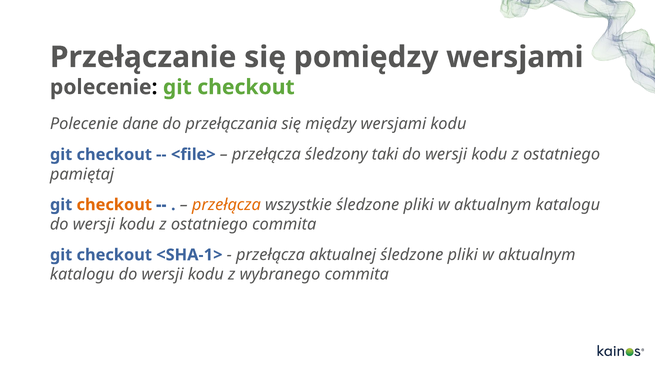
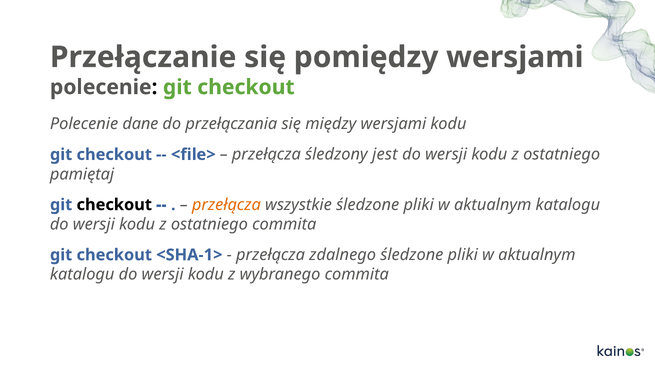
taki: taki -> jest
checkout at (114, 205) colour: orange -> black
aktualnej: aktualnej -> zdalnego
